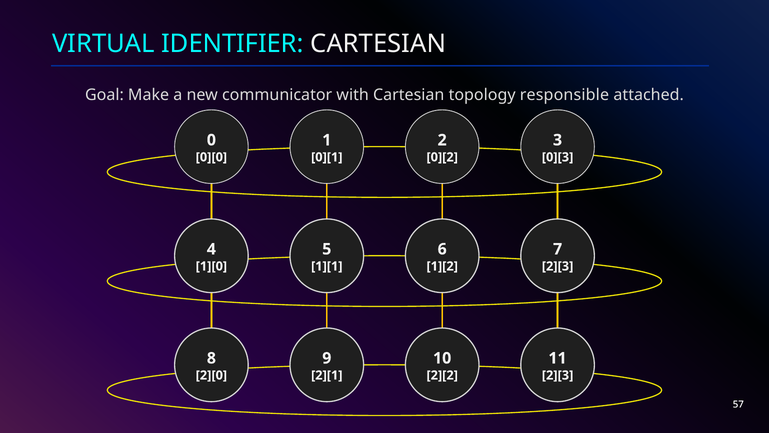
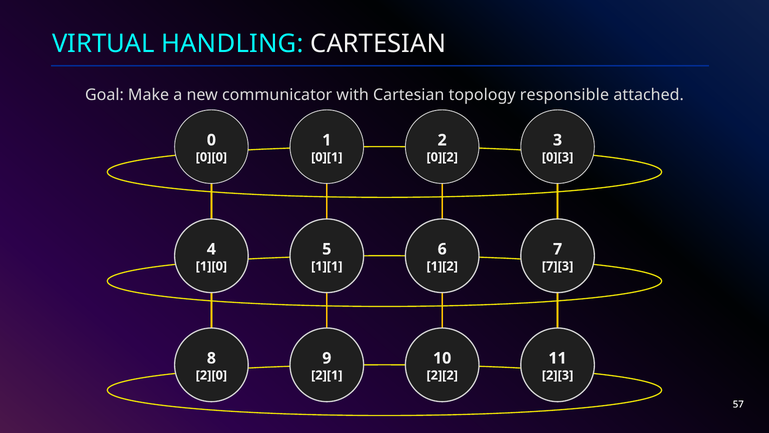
IDENTIFIER: IDENTIFIER -> HANDLING
2][3 at (558, 266): 2][3 -> 7][3
